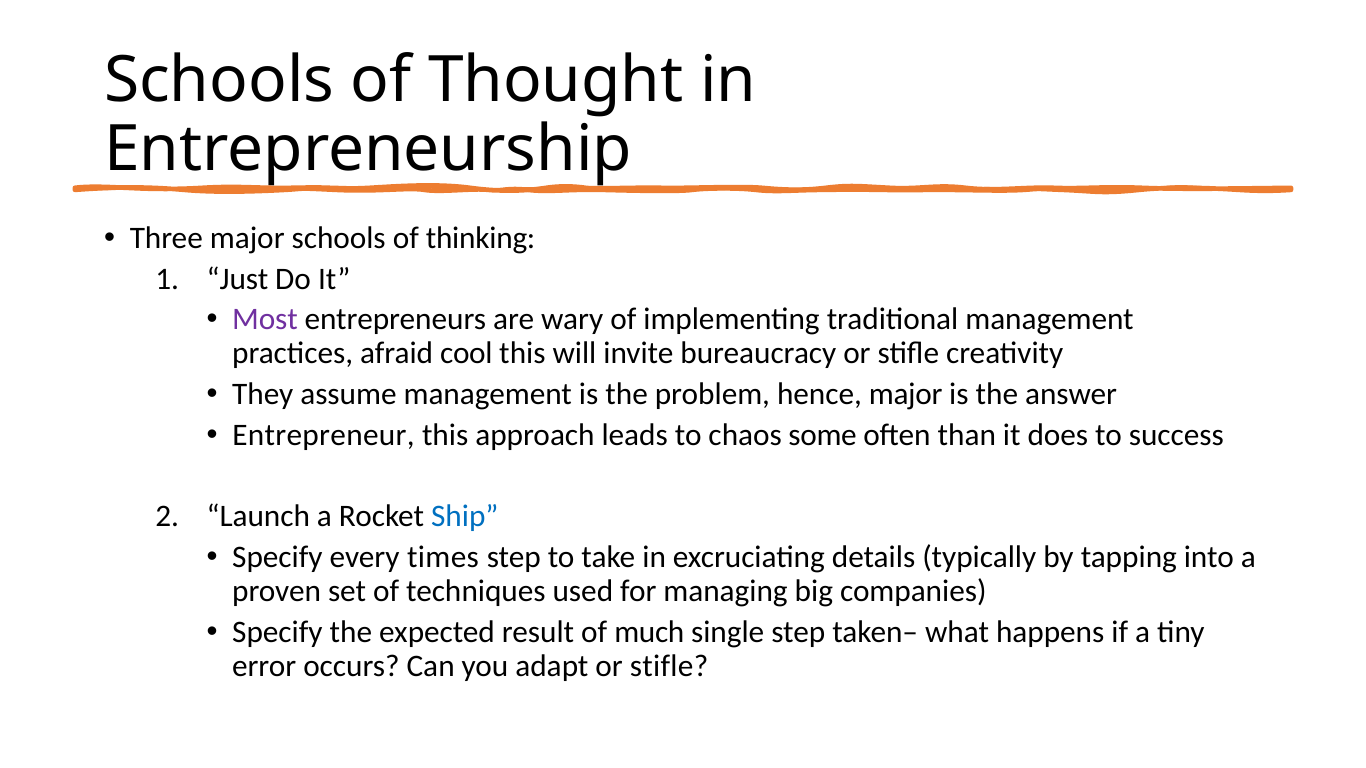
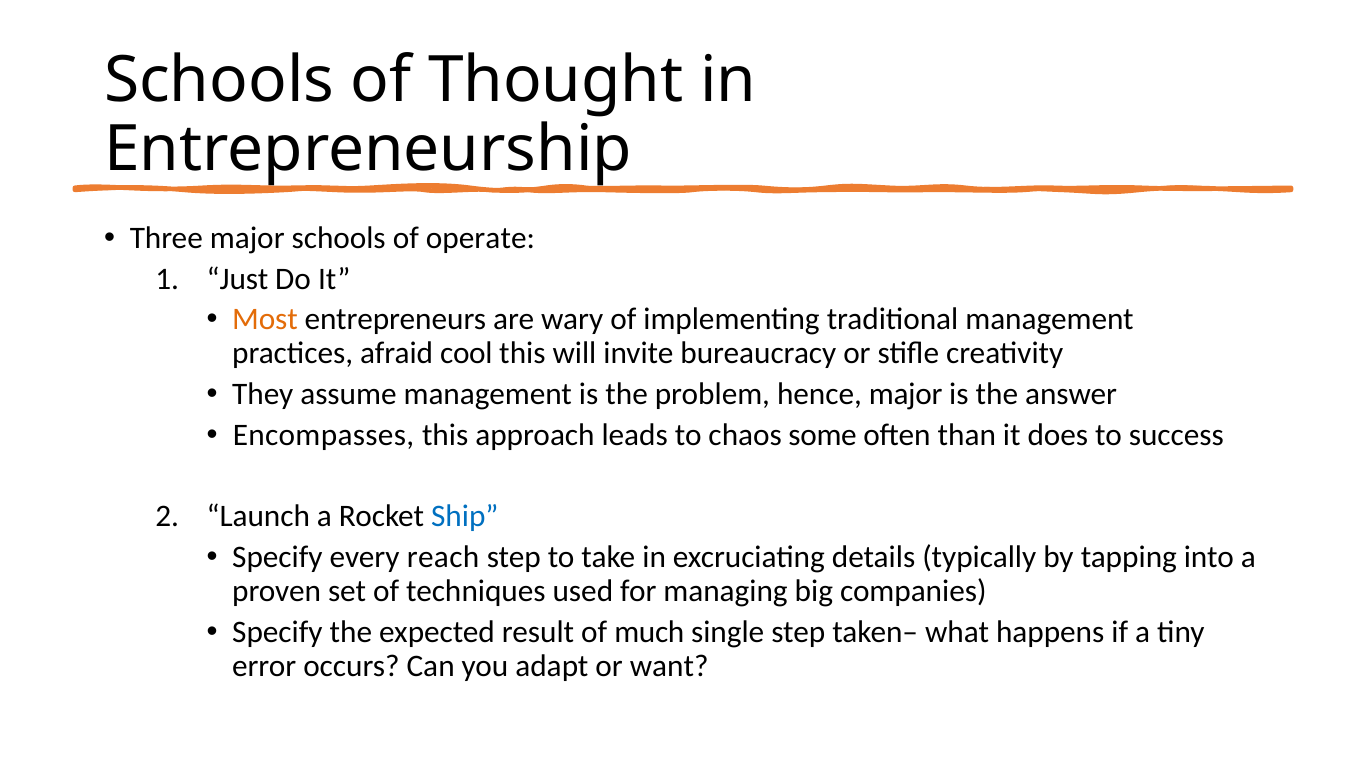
thinking: thinking -> operate
Most colour: purple -> orange
Entrepreneur: Entrepreneur -> Encompasses
times: times -> reach
adapt or stifle: stifle -> want
